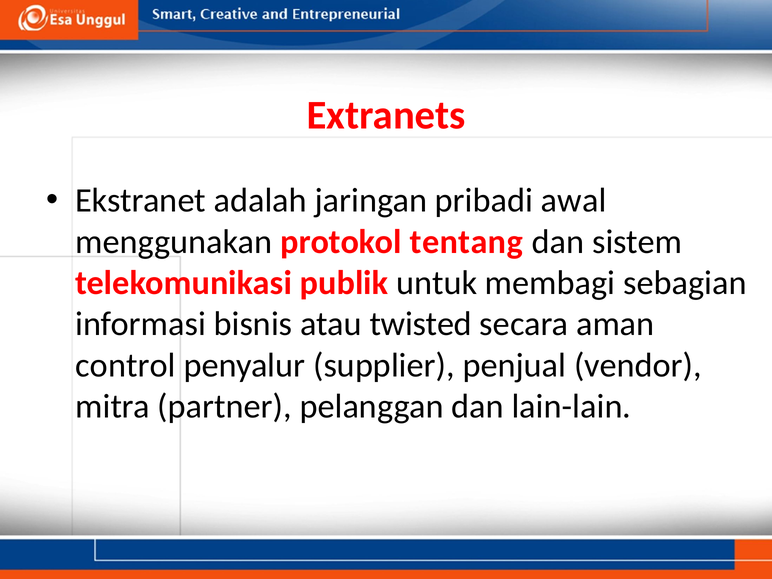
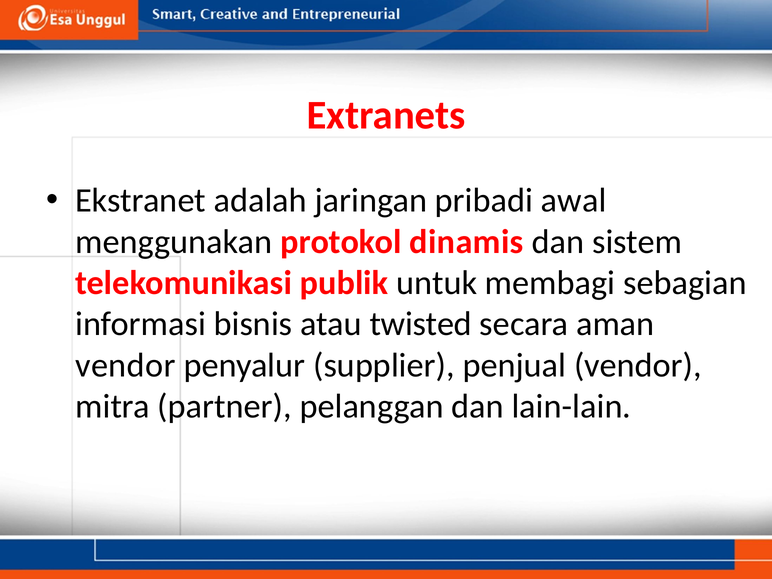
tentang: tentang -> dinamis
control at (125, 365): control -> vendor
